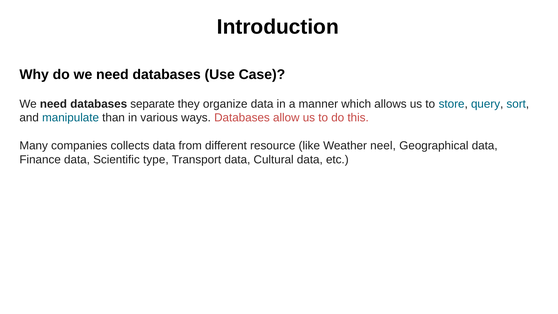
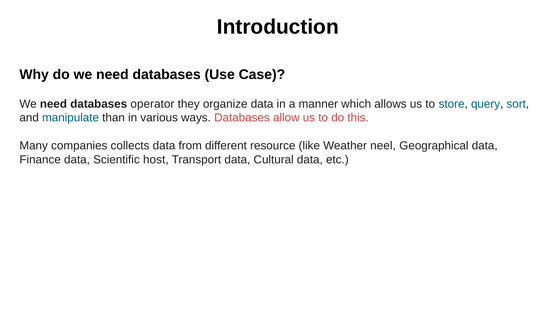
separate: separate -> operator
type: type -> host
